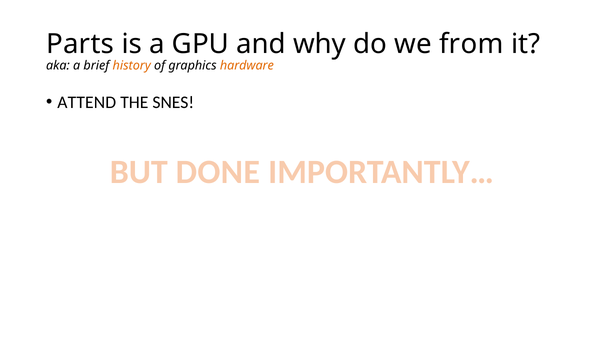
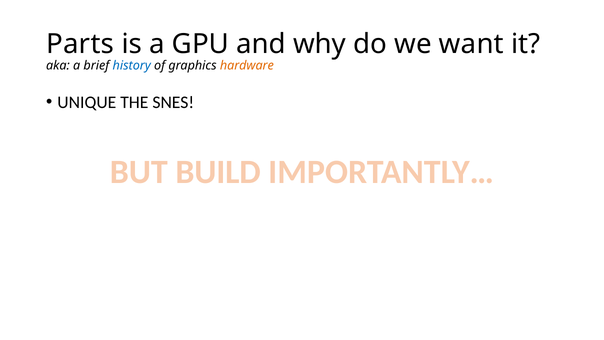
from: from -> want
history colour: orange -> blue
ATTEND: ATTEND -> UNIQUE
DONE: DONE -> BUILD
